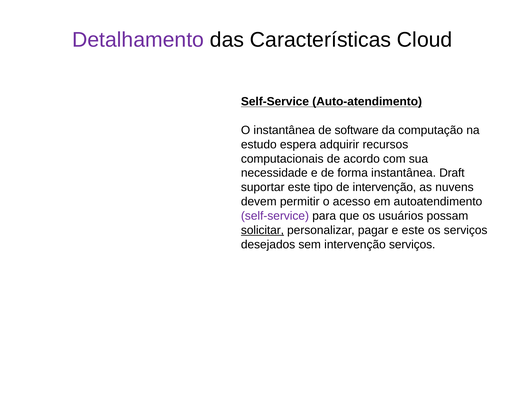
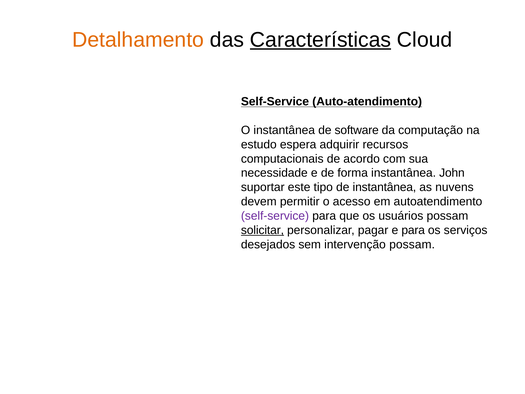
Detalhamento colour: purple -> orange
Características underline: none -> present
Draft: Draft -> John
de intervenção: intervenção -> instantânea
e este: este -> para
intervenção serviços: serviços -> possam
